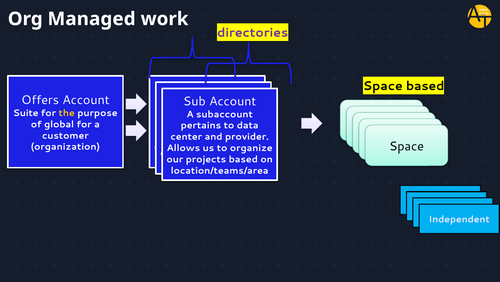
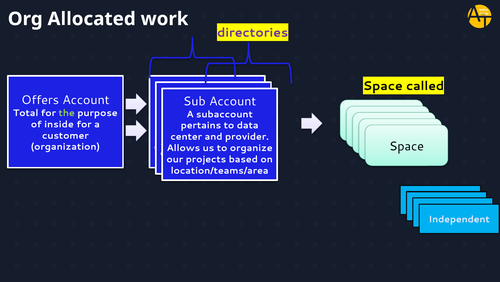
Managed: Managed -> Allocated
Space based: based -> called
Suite: Suite -> Total
the colour: yellow -> light green
global: global -> inside
